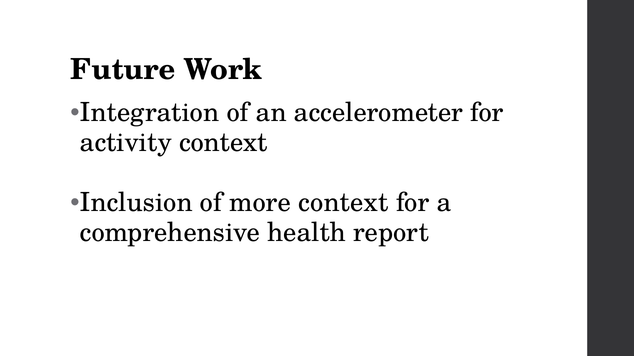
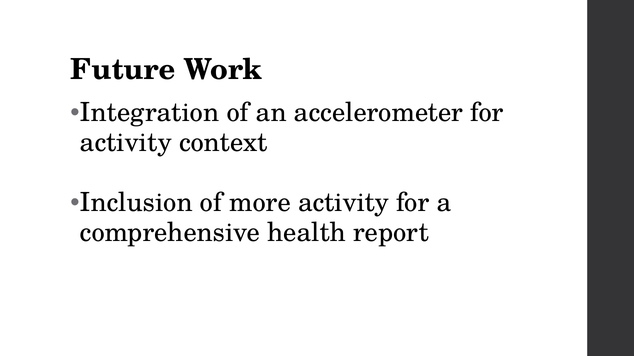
more context: context -> activity
